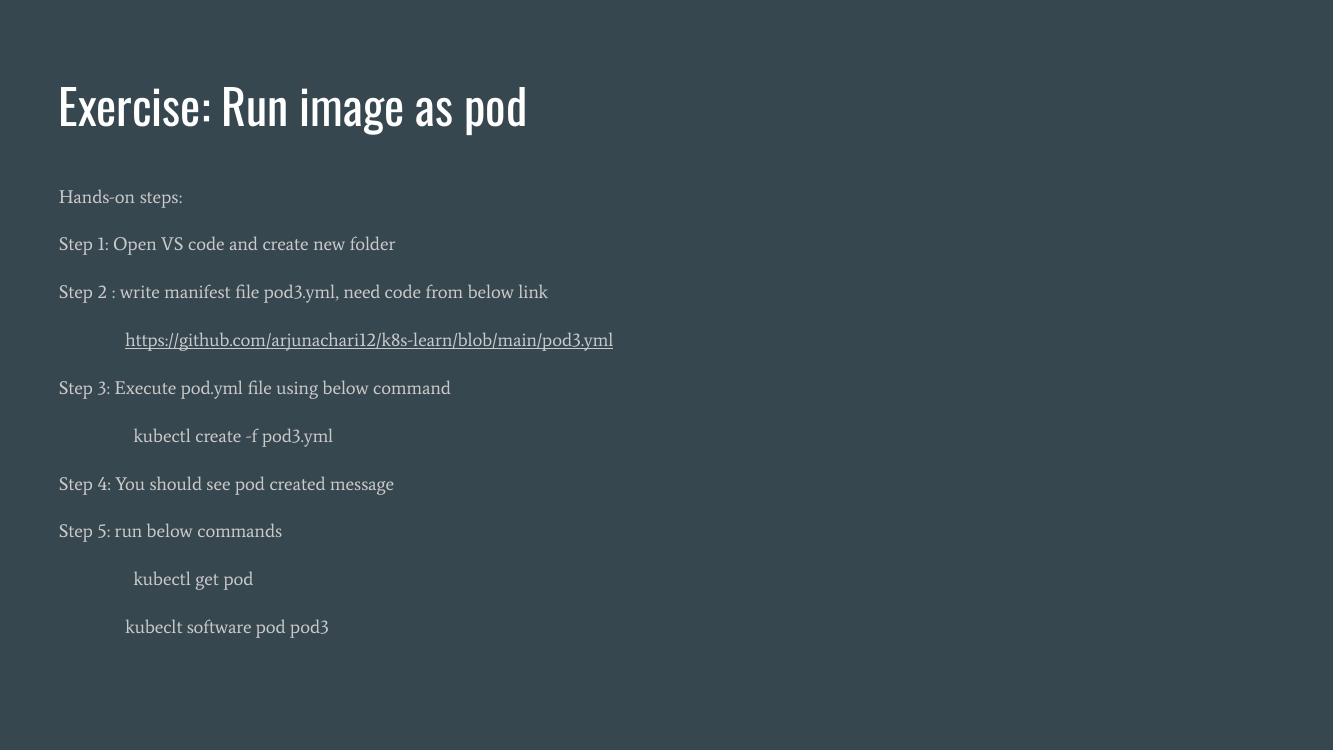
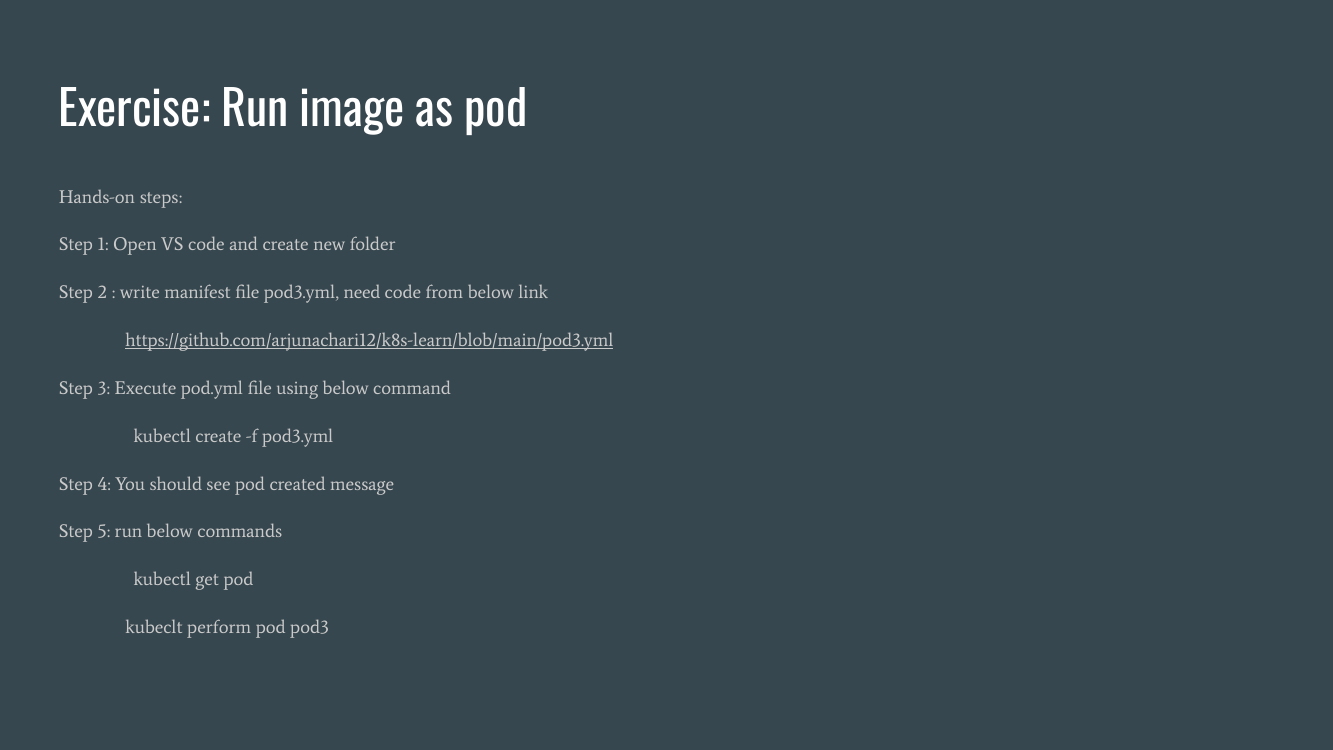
software: software -> perform
